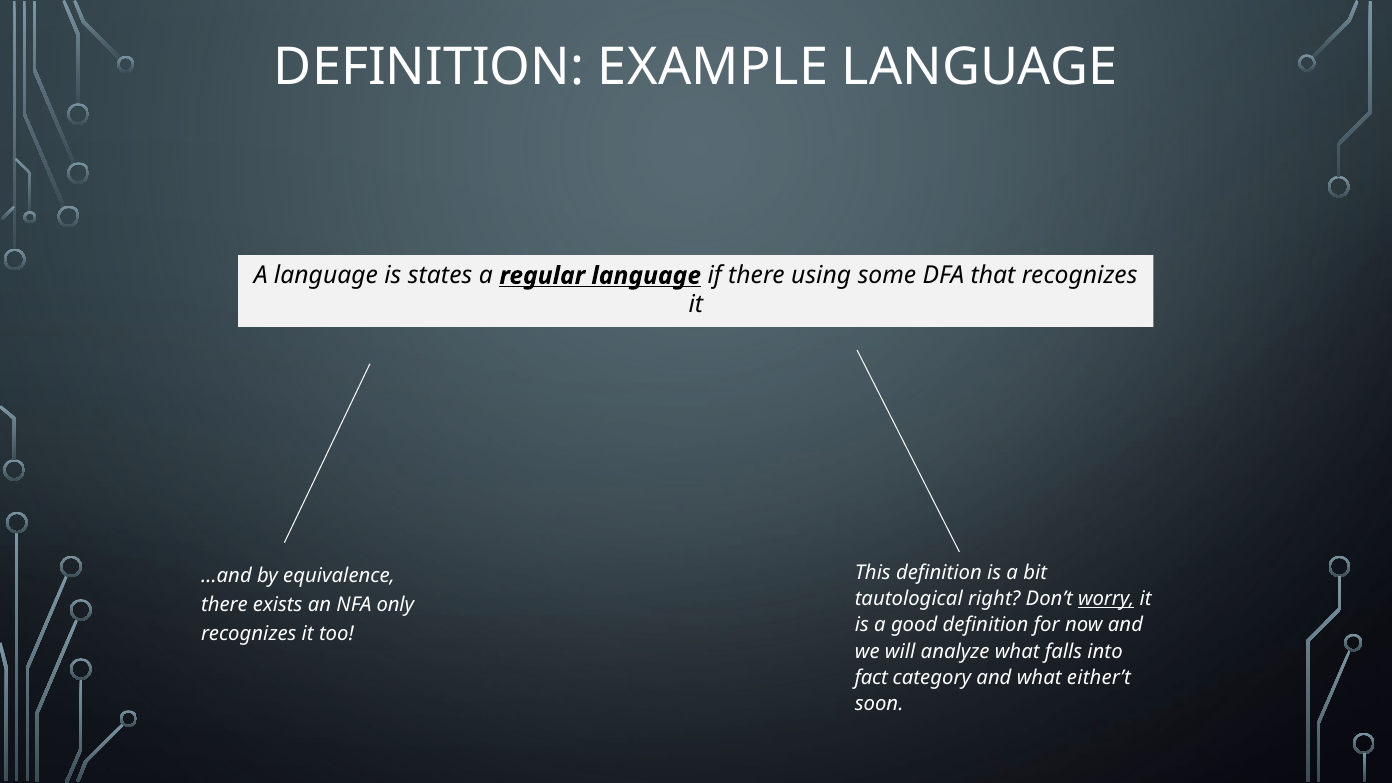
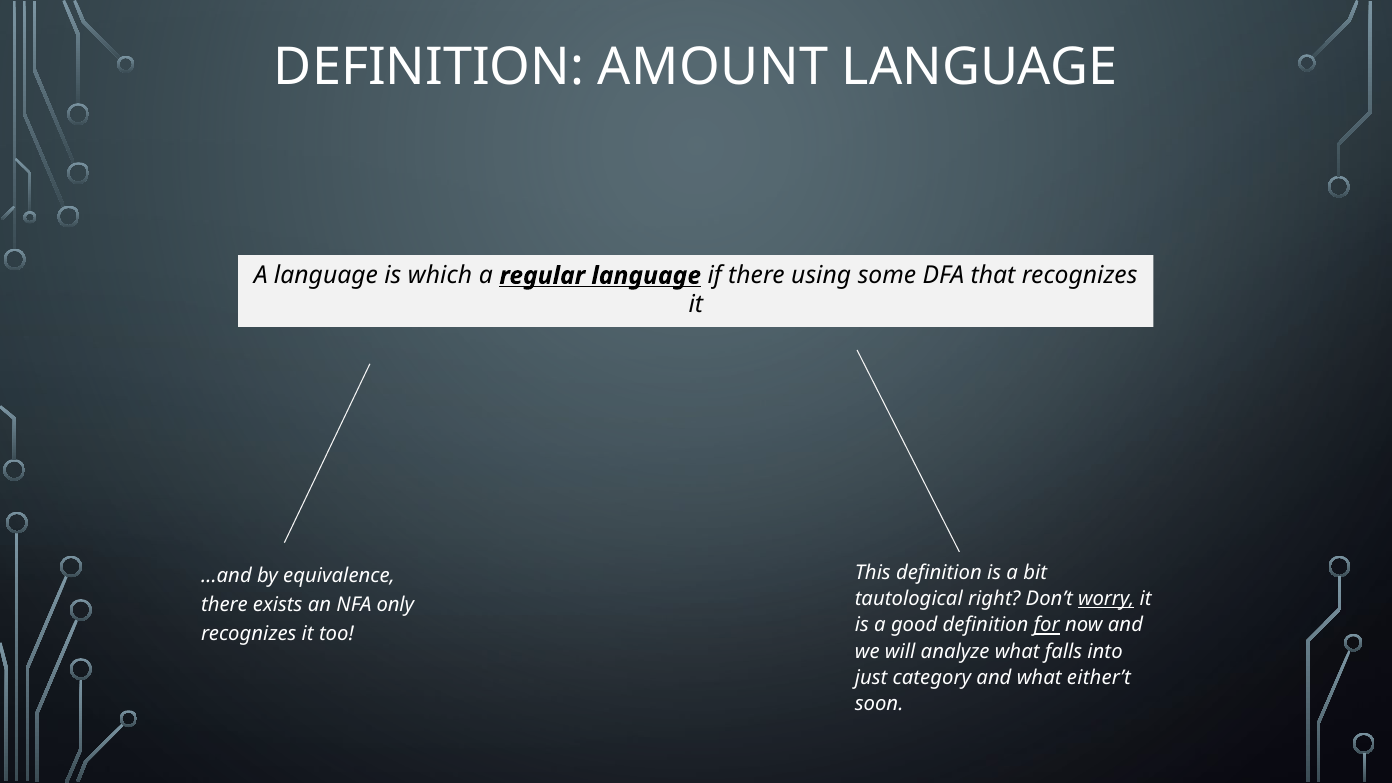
EXAMPLE: EXAMPLE -> AMOUNT
states: states -> which
for underline: none -> present
fact: fact -> just
